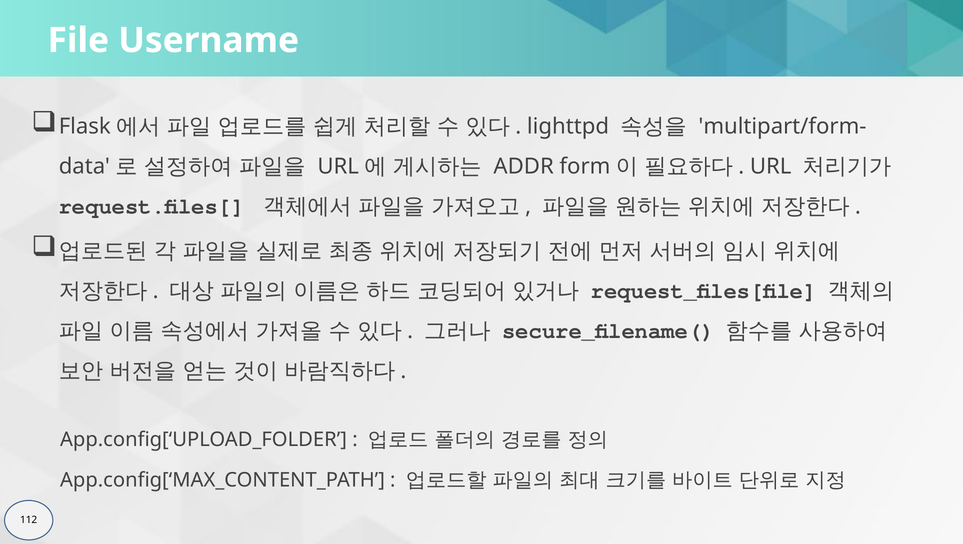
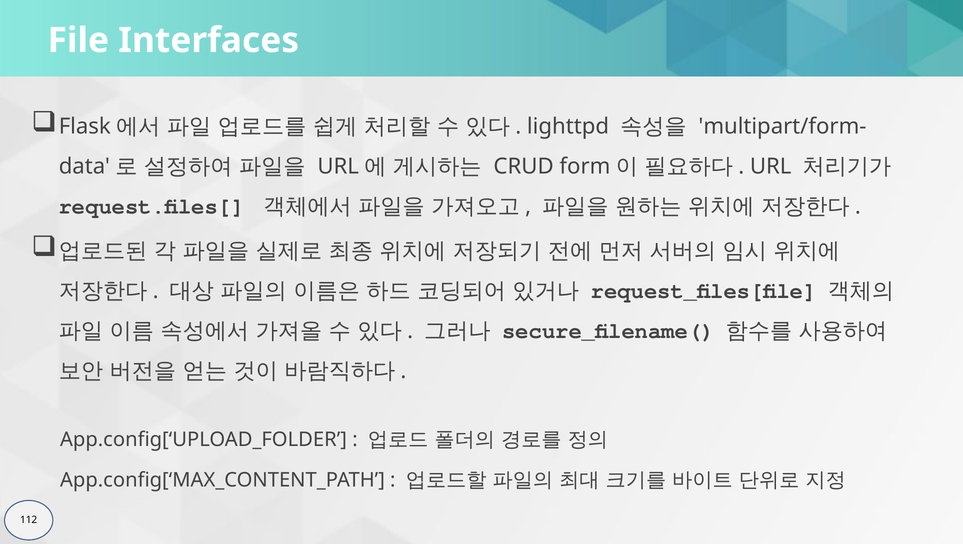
Username: Username -> Interfaces
ADDR: ADDR -> CRUD
